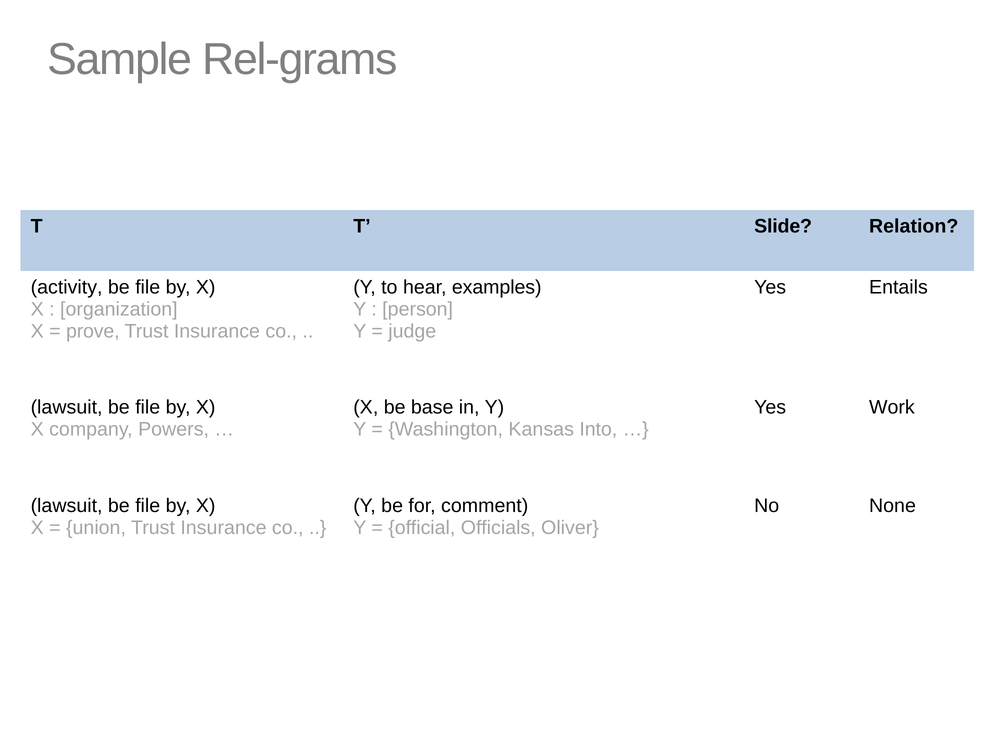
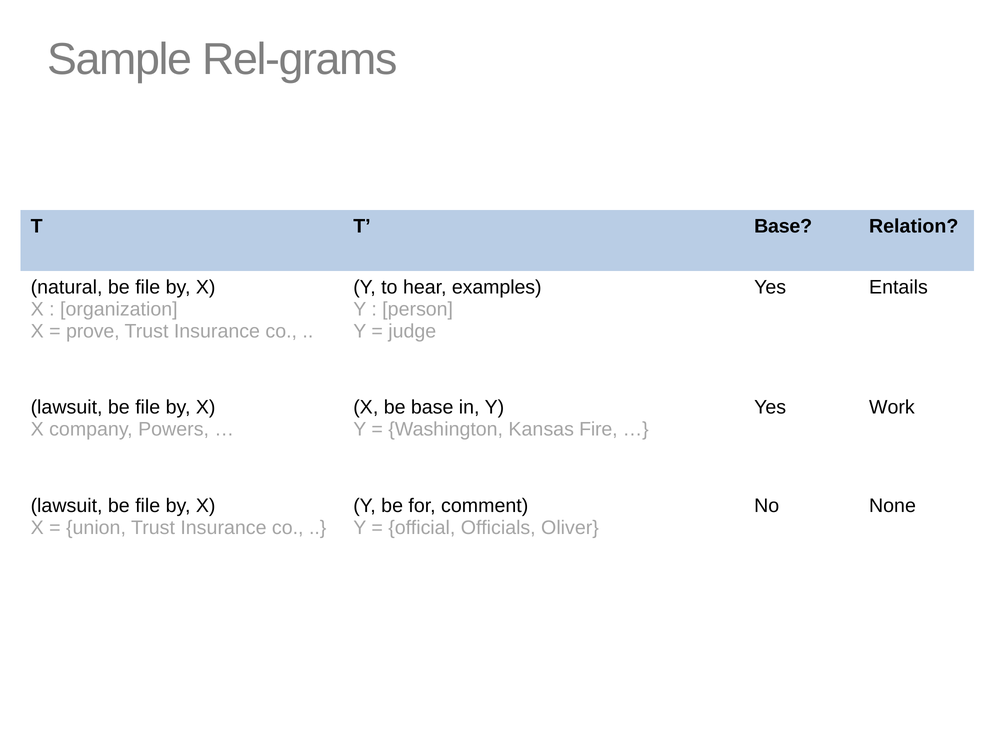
T Slide: Slide -> Base
activity: activity -> natural
Into: Into -> Fire
